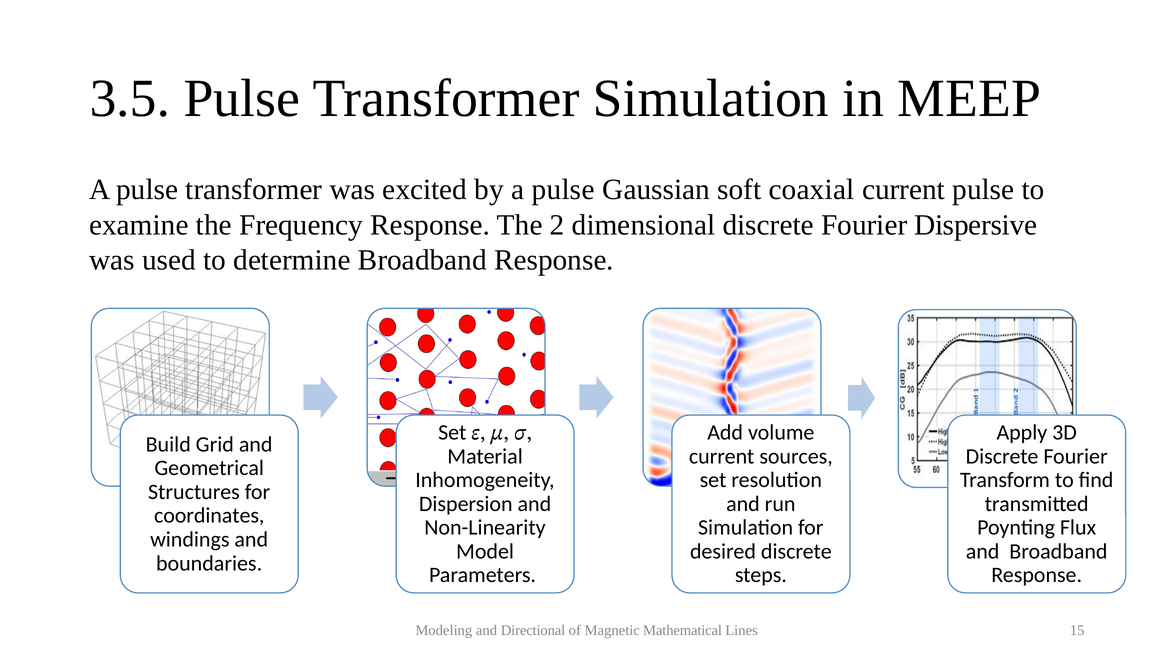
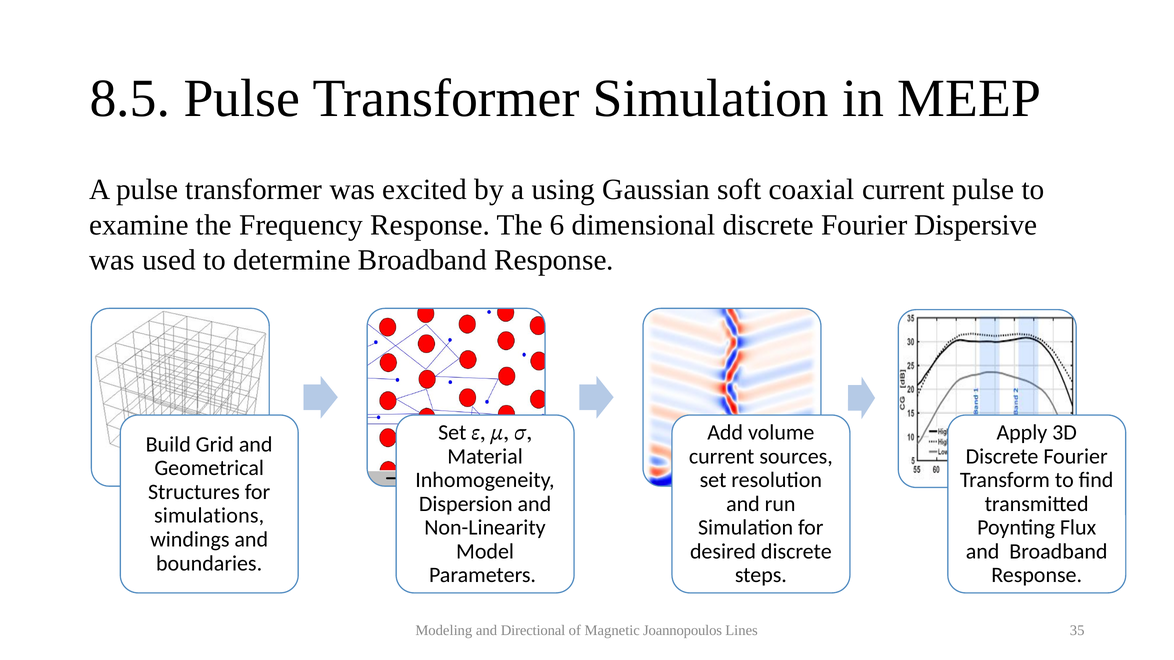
3.5: 3.5 -> 8.5
by a pulse: pulse -> using
2: 2 -> 6
coordinates: coordinates -> simulations
Mathematical: Mathematical -> Joannopoulos
15: 15 -> 35
